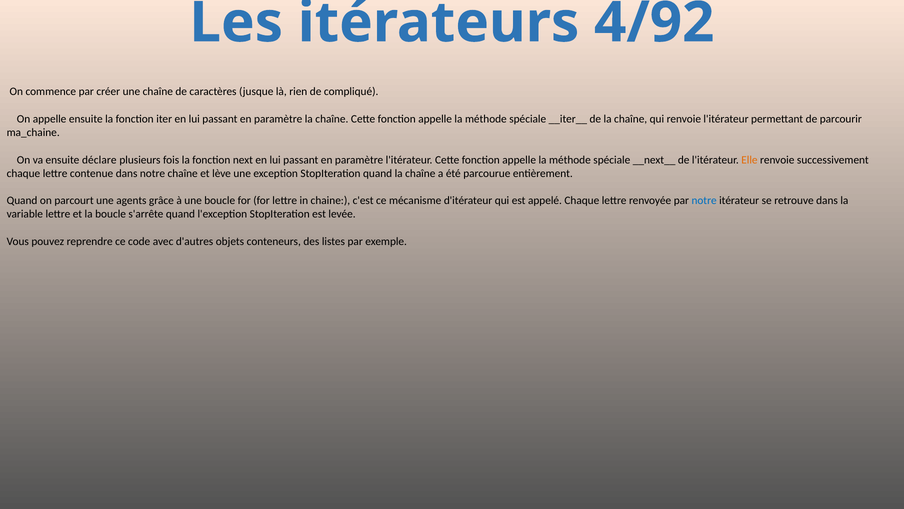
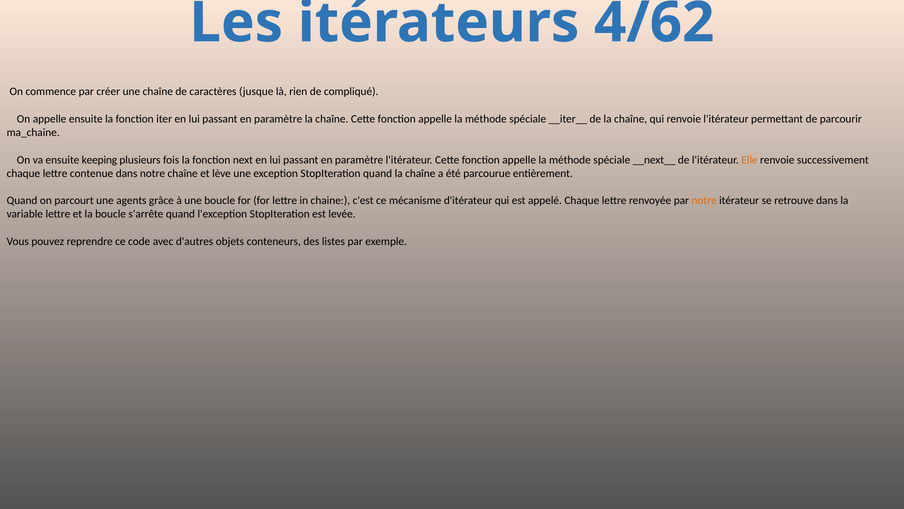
4/92: 4/92 -> 4/62
déclare: déclare -> keeping
notre at (704, 200) colour: blue -> orange
